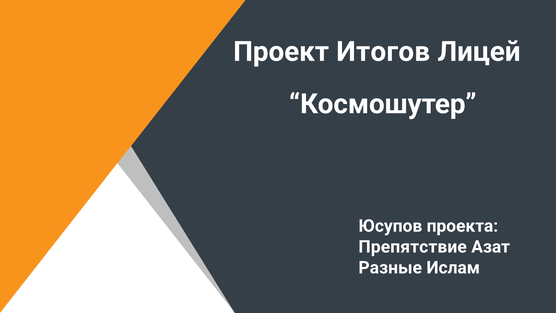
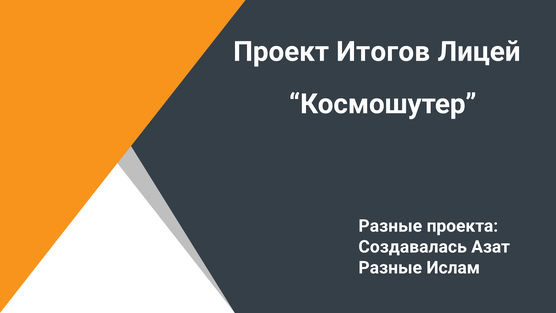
Юсупов at (390, 226): Юсупов -> Разные
Препятствие: Препятствие -> Создавалась
